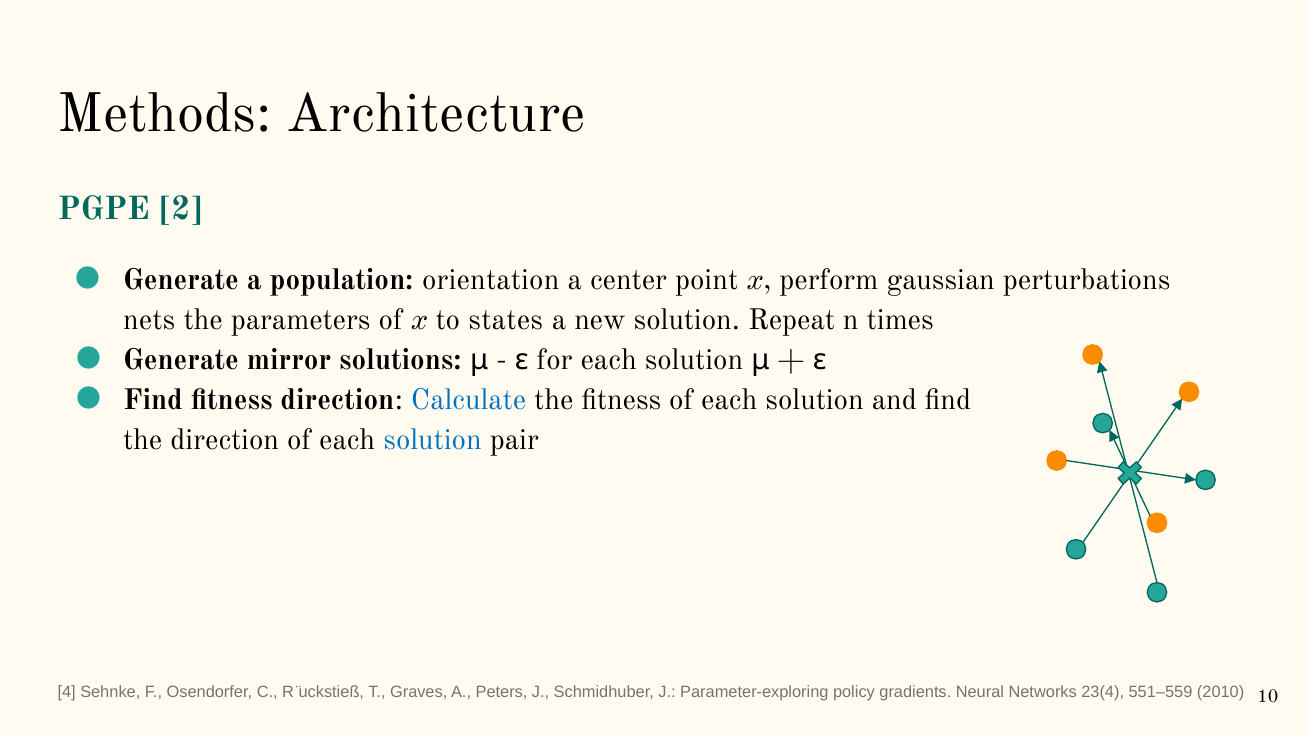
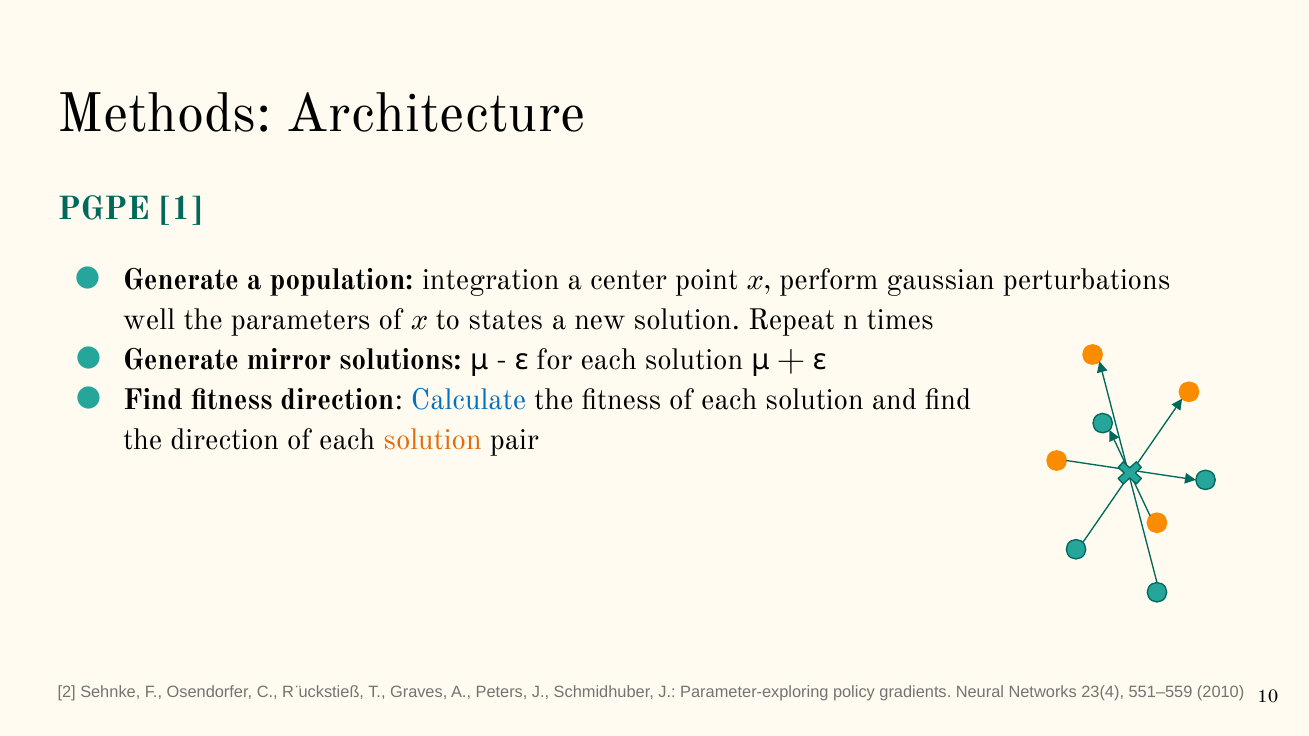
2: 2 -> 1
orientation: orientation -> integration
nets: nets -> well
solution at (433, 440) colour: blue -> orange
4: 4 -> 2
